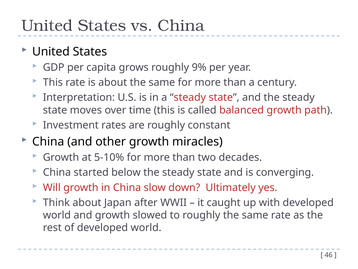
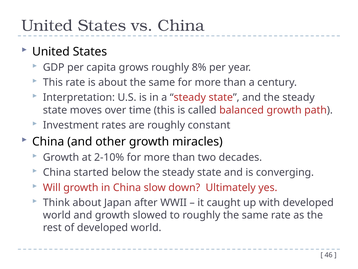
9%: 9% -> 8%
5-10%: 5-10% -> 2-10%
